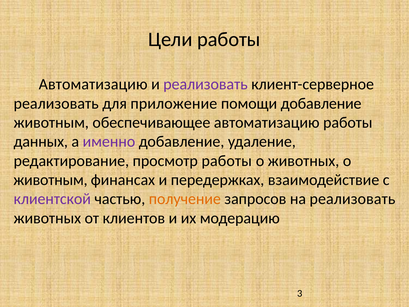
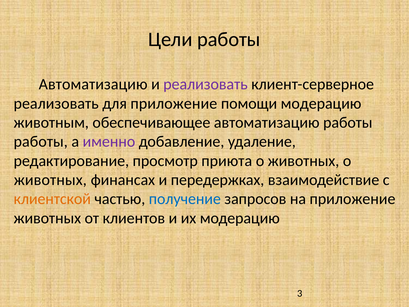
помощи добавление: добавление -> модерацию
данных at (41, 142): данных -> работы
просмотр работы: работы -> приюта
животным at (50, 180): животным -> животных
клиентской colour: purple -> orange
получение colour: orange -> blue
на реализовать: реализовать -> приложение
